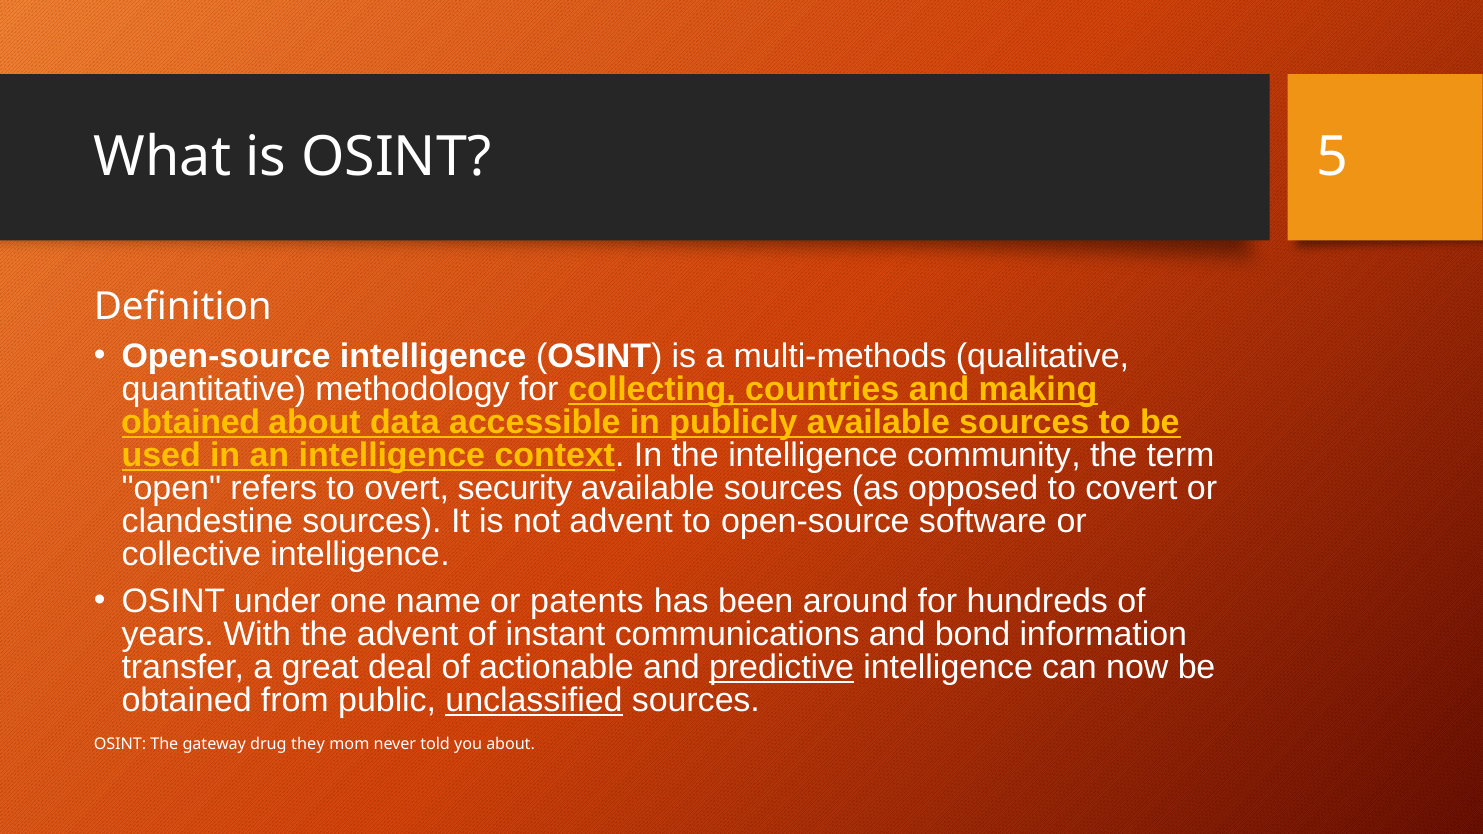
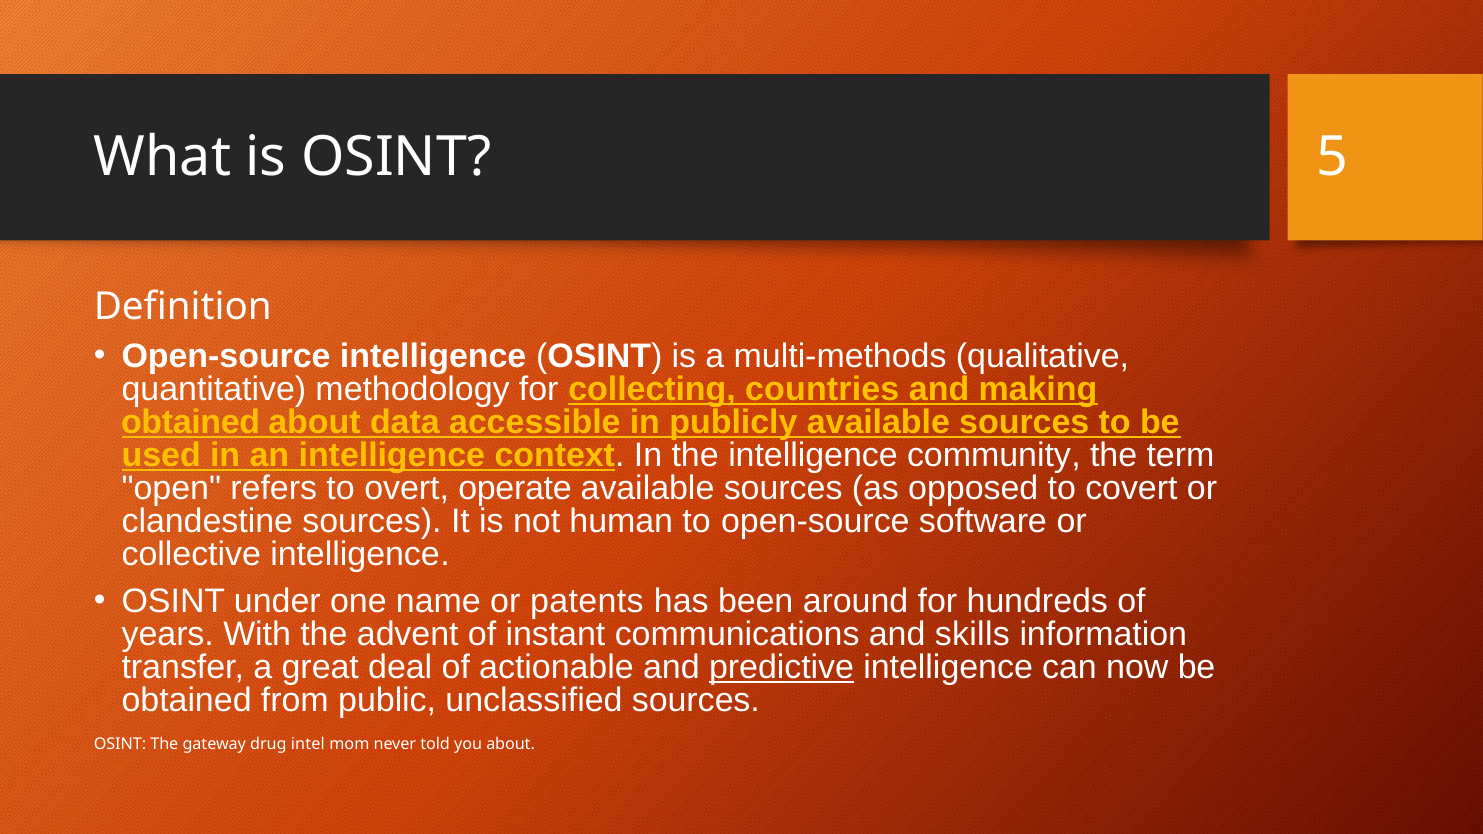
security: security -> operate
not advent: advent -> human
bond: bond -> skills
unclassified underline: present -> none
they: they -> intel
